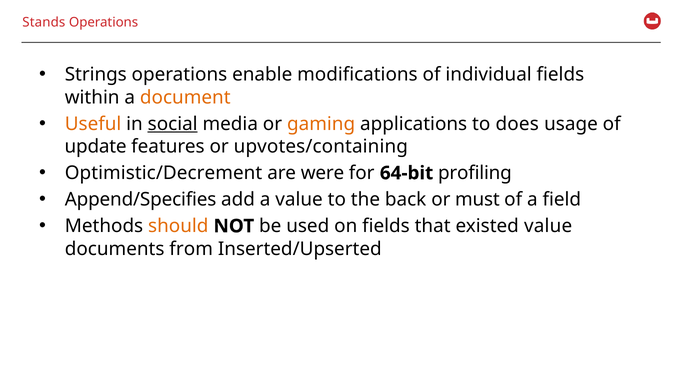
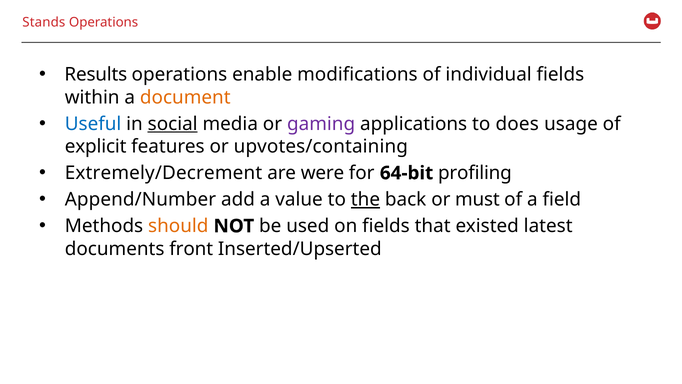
Strings: Strings -> Results
Useful colour: orange -> blue
gaming colour: orange -> purple
update: update -> explicit
Optimistic/Decrement: Optimistic/Decrement -> Extremely/Decrement
Append/Specifies: Append/Specifies -> Append/Number
the underline: none -> present
existed value: value -> latest
from: from -> front
